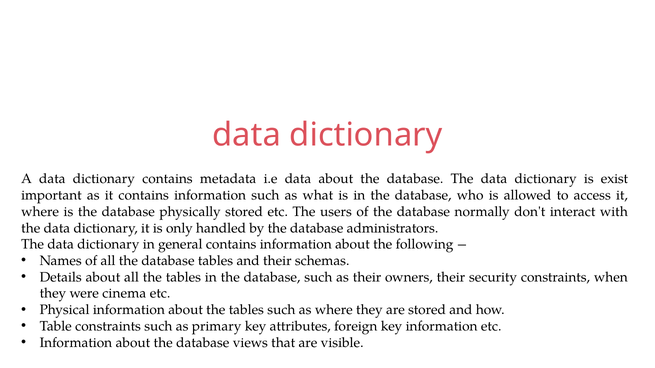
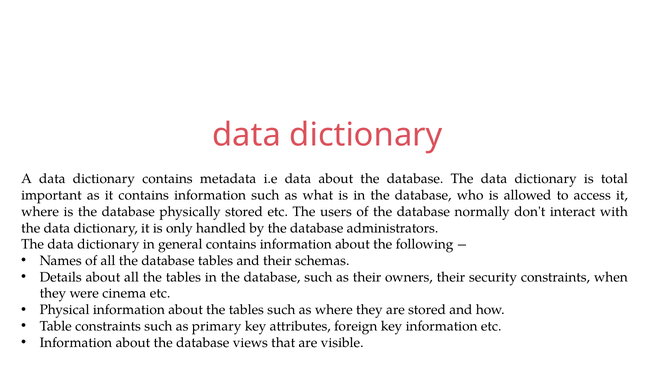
exist: exist -> total
